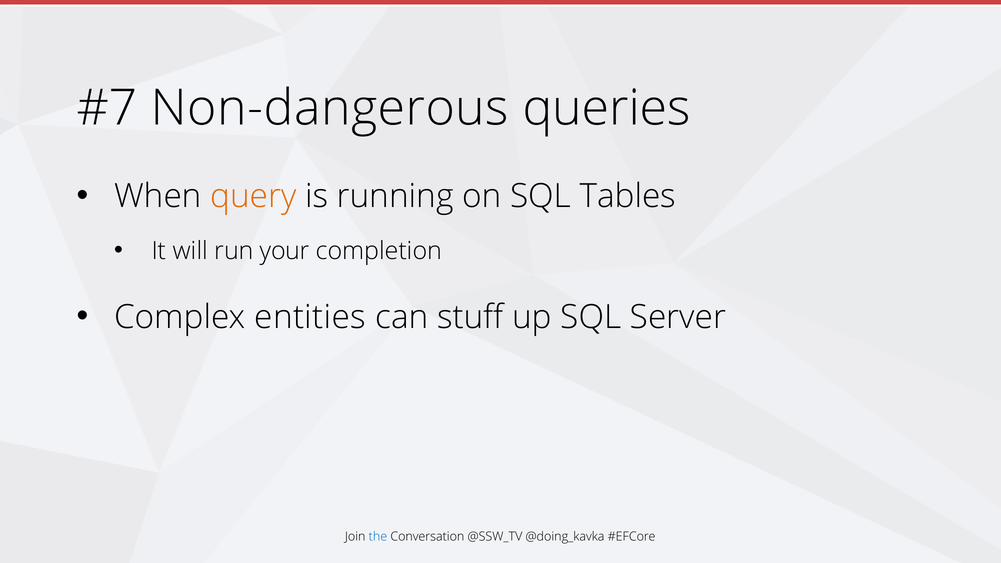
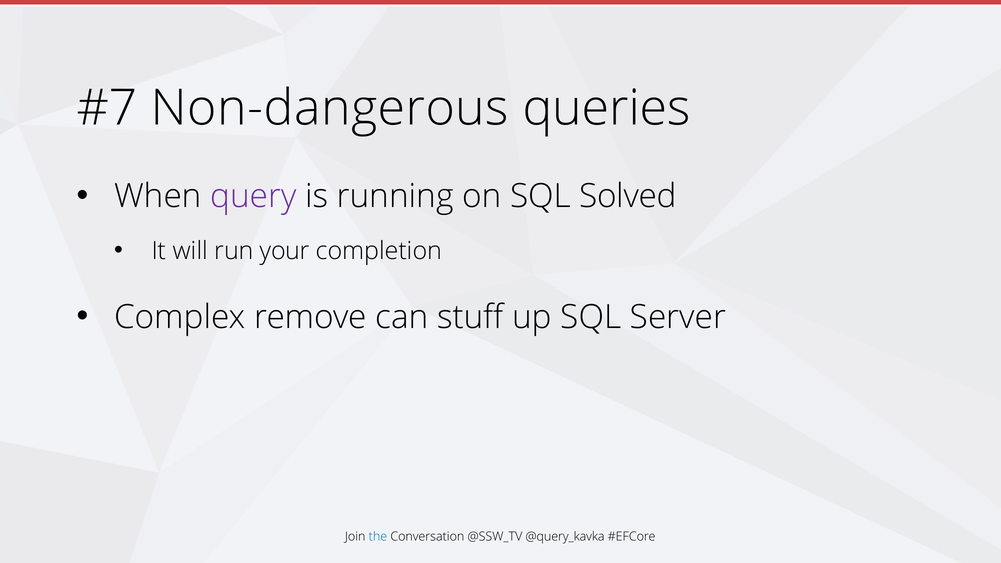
query colour: orange -> purple
Tables: Tables -> Solved
entities: entities -> remove
@doing_kavka: @doing_kavka -> @query_kavka
